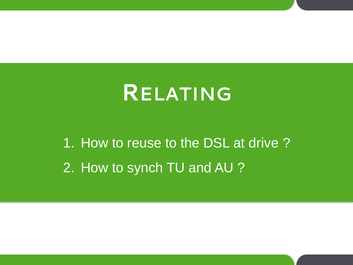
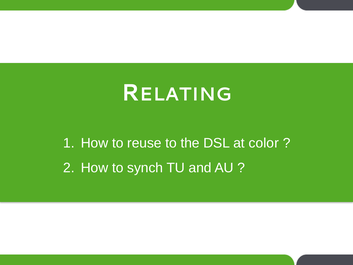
drive: drive -> color
